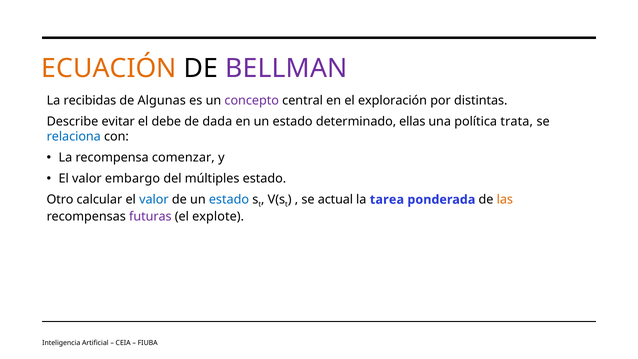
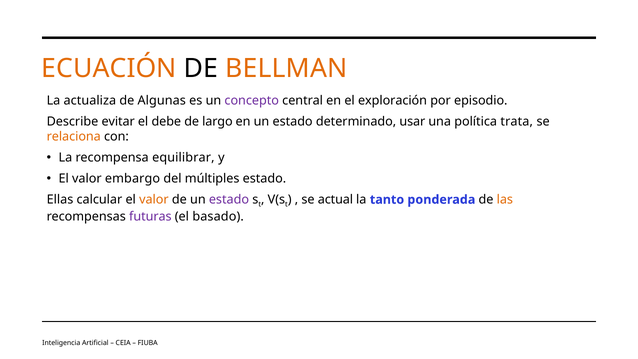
BELLMAN colour: purple -> orange
recibidas: recibidas -> actualiza
distintas: distintas -> episodio
dada: dada -> largo
ellas: ellas -> usar
relaciona colour: blue -> orange
comenzar: comenzar -> equilibrar
Otro: Otro -> Ellas
valor at (154, 200) colour: blue -> orange
estado at (229, 200) colour: blue -> purple
tarea: tarea -> tanto
explote: explote -> basado
